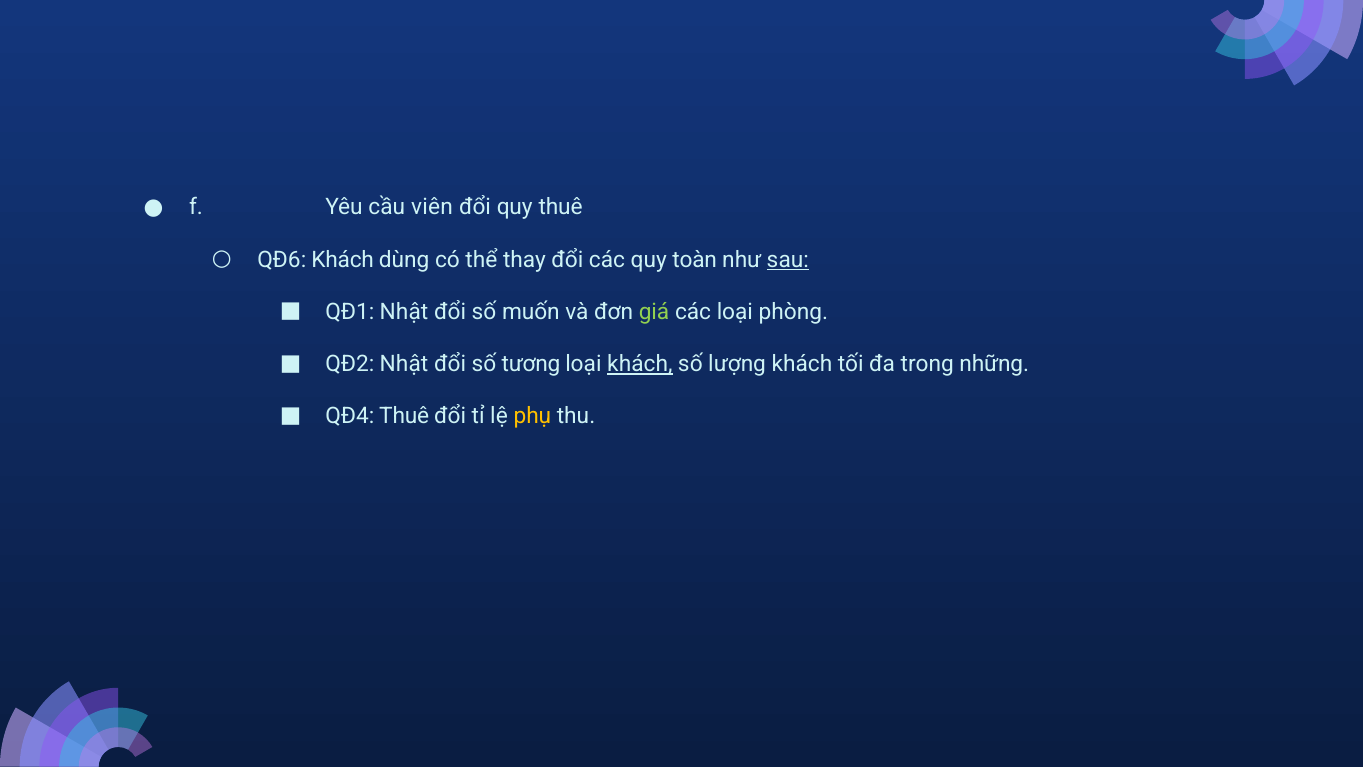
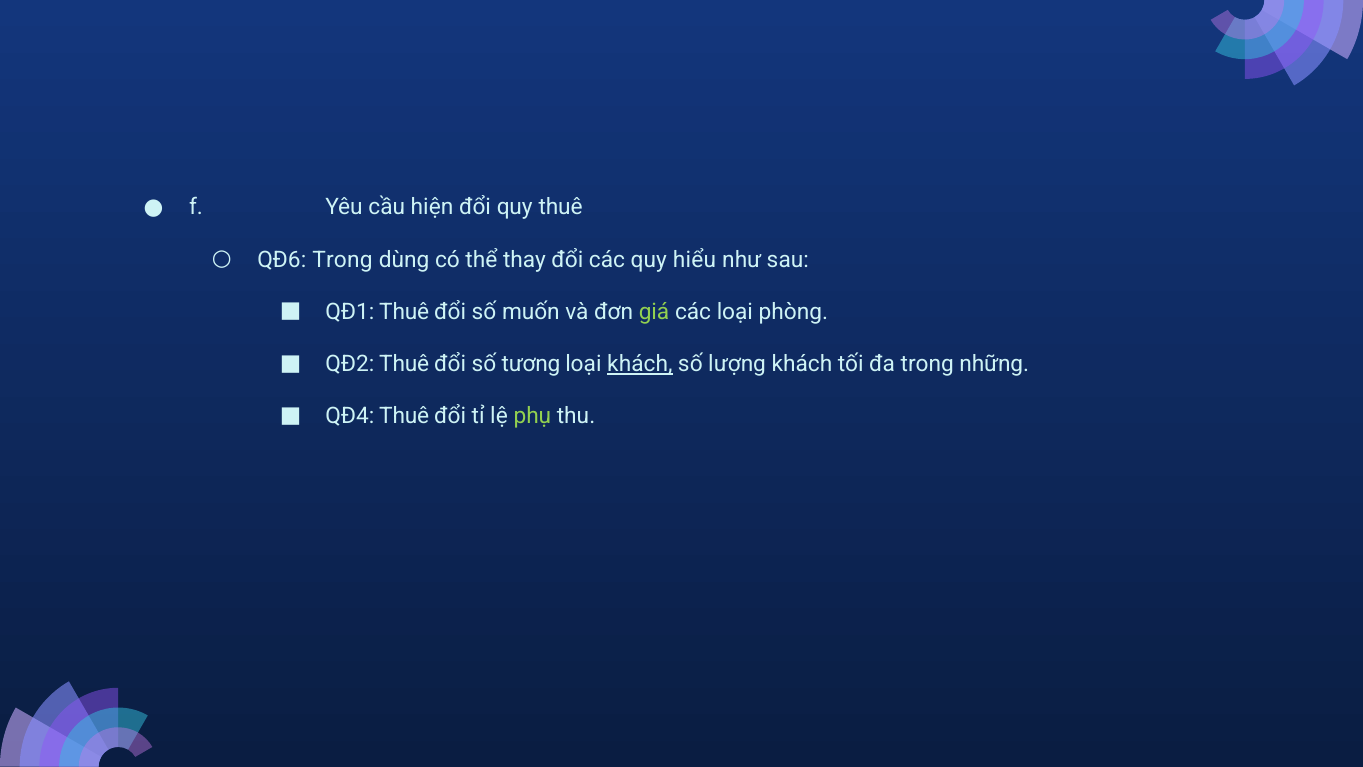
viên: viên -> hiện
QĐ6 Khách: Khách -> Trong
toàn: toàn -> hiểu
sau underline: present -> none
QĐ1 Nhật: Nhật -> Thuê
QĐ2 Nhật: Nhật -> Thuê
phụ colour: yellow -> light green
